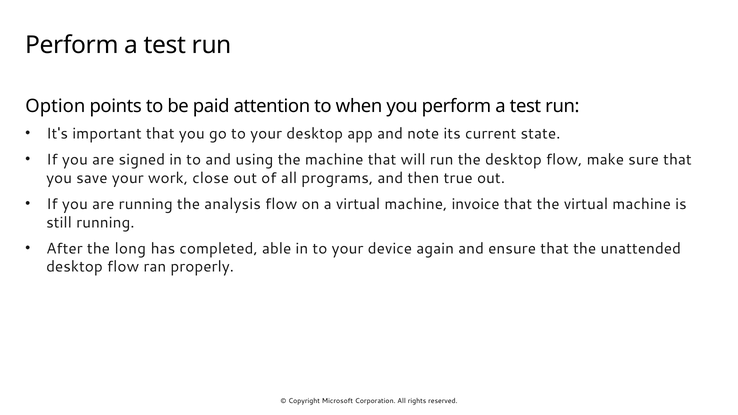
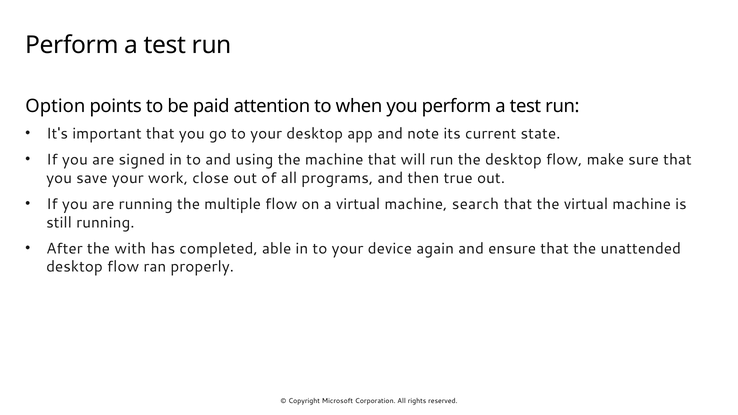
analysis: analysis -> multiple
invoice: invoice -> search
long: long -> with
